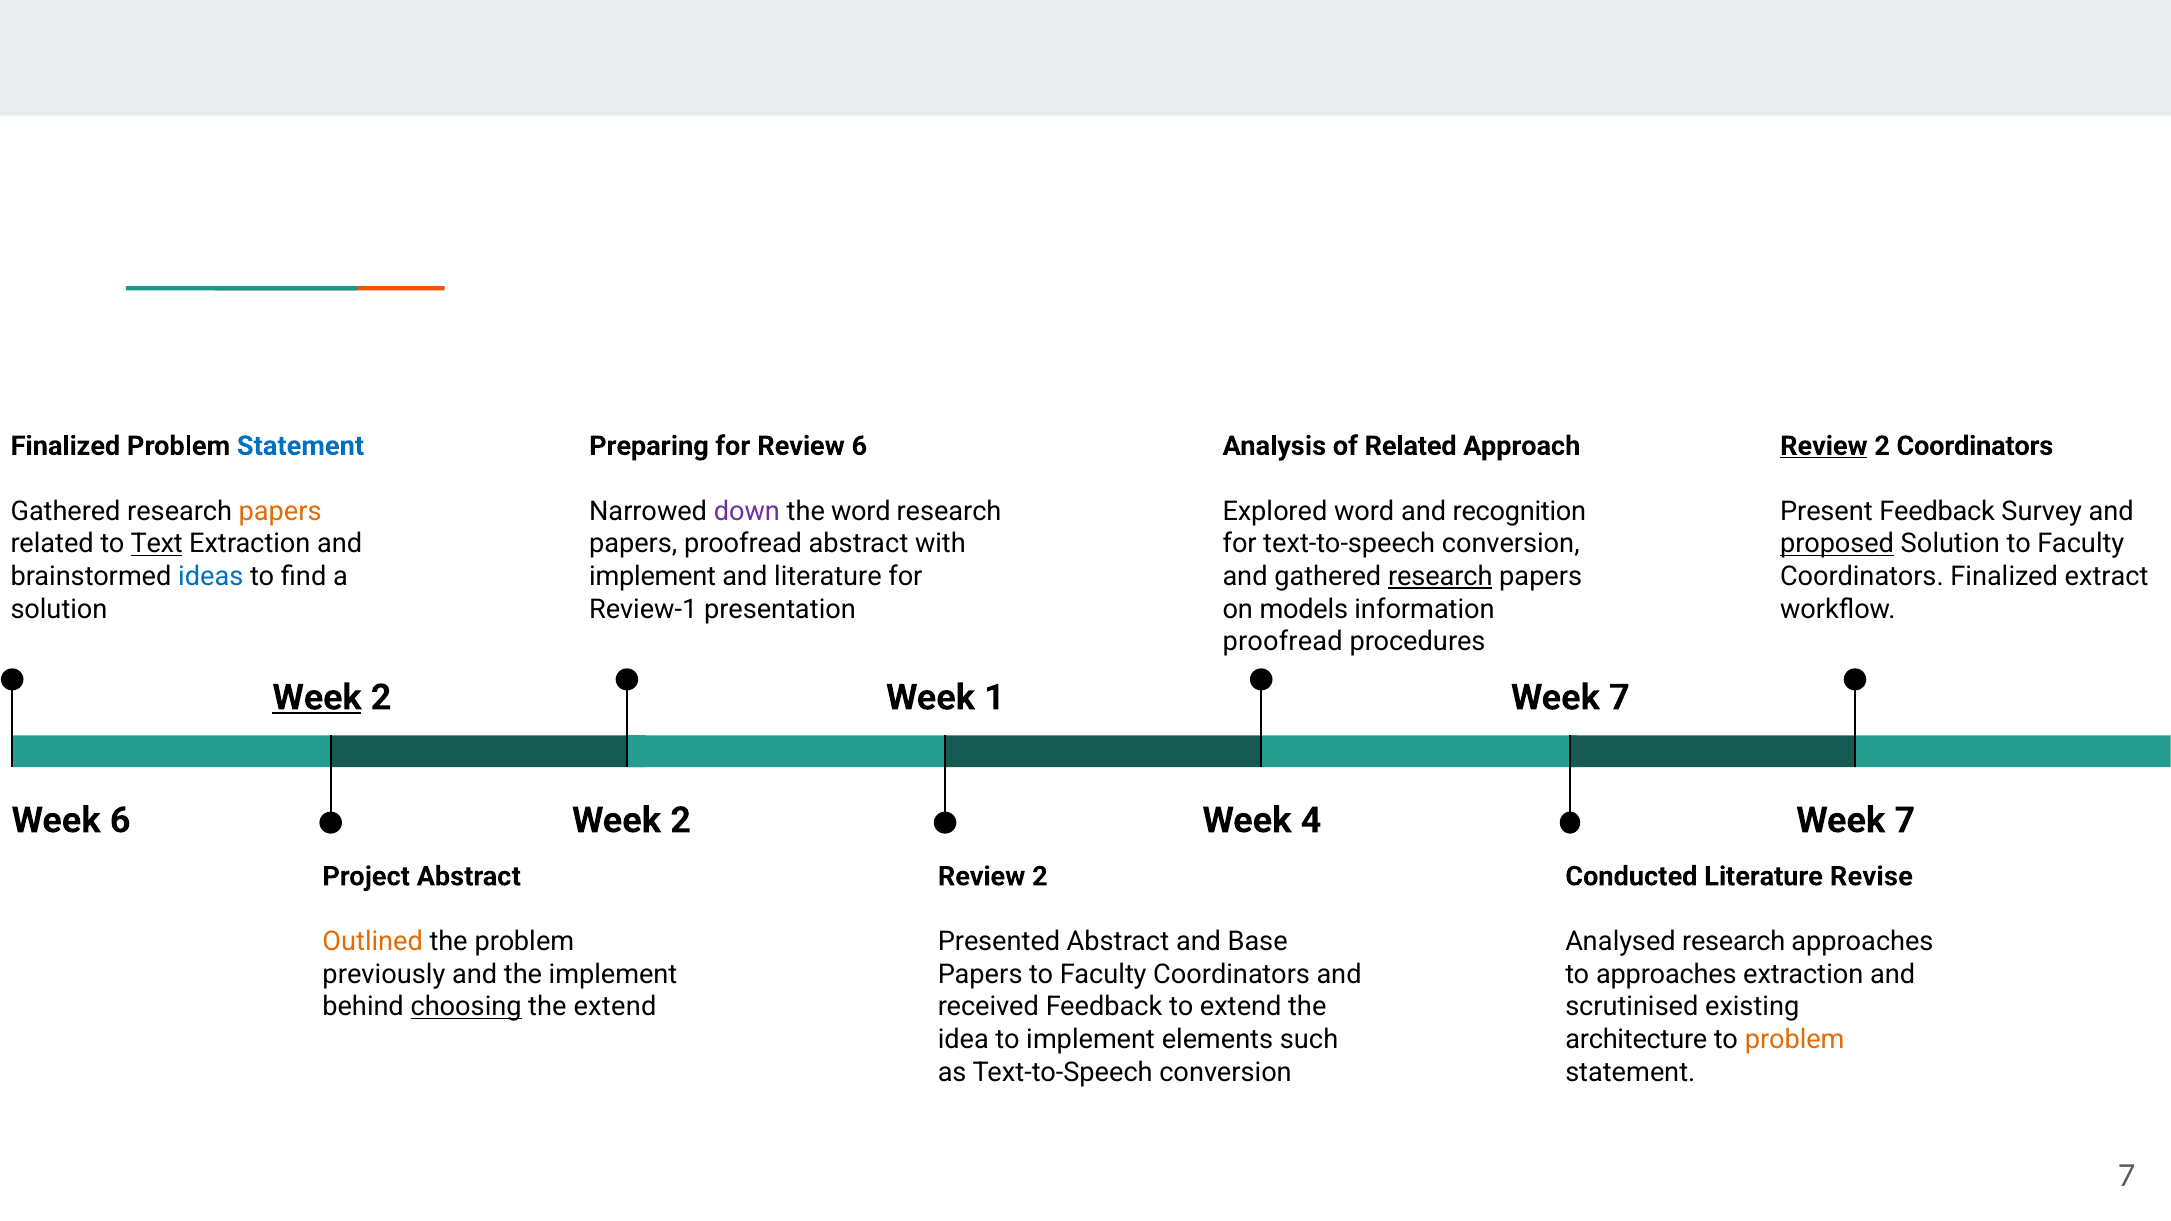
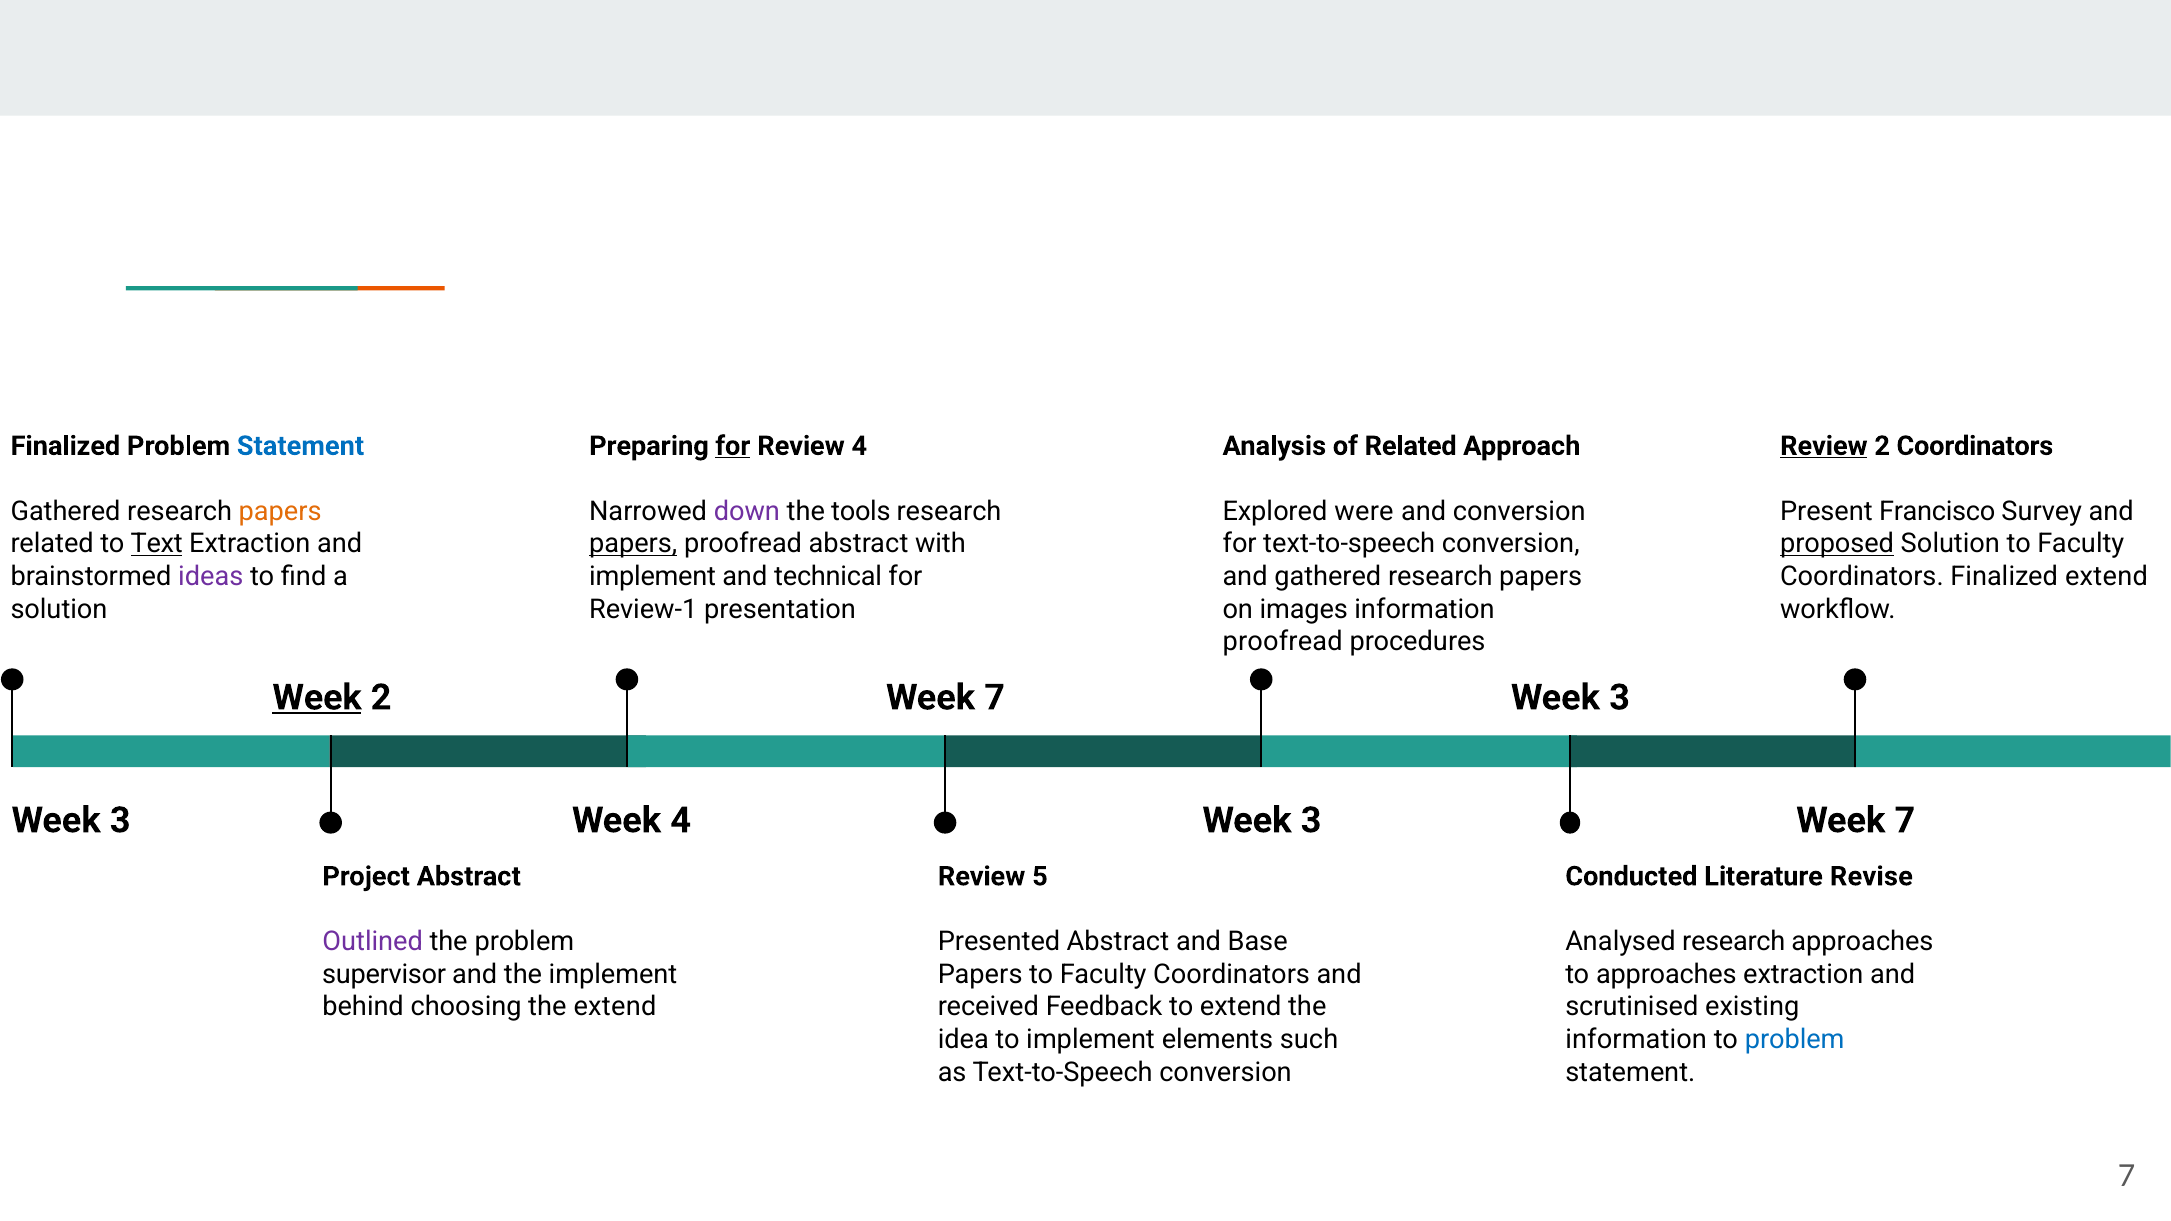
for at (733, 446) underline: none -> present
Review 6: 6 -> 4
the word: word -> tools
Explored word: word -> were
and recognition: recognition -> conversion
Present Feedback: Feedback -> Francisco
papers at (633, 544) underline: none -> present
ideas colour: blue -> purple
and literature: literature -> technical
research at (1440, 577) underline: present -> none
Finalized extract: extract -> extend
models: models -> images
1 at (995, 698): 1 -> 7
7 at (1620, 698): 7 -> 3
6 at (120, 820): 6 -> 3
2 at (681, 820): 2 -> 4
4 at (1311, 820): 4 -> 3
2 at (1040, 877): 2 -> 5
Outlined colour: orange -> purple
previously: previously -> supervisor
choosing underline: present -> none
architecture at (1636, 1040): architecture -> information
problem at (1795, 1040) colour: orange -> blue
